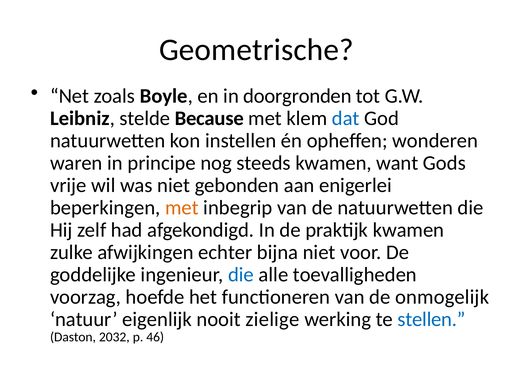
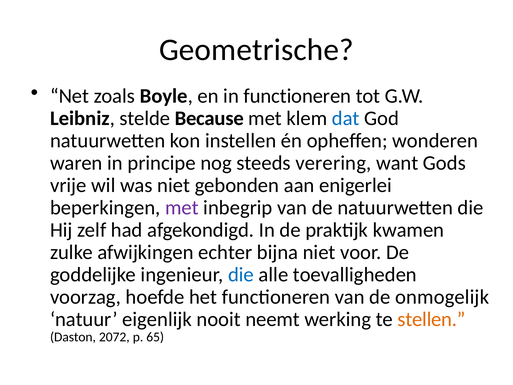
in doorgronden: doorgronden -> functioneren
steeds kwamen: kwamen -> verering
met at (182, 208) colour: orange -> purple
zielige: zielige -> neemt
stellen colour: blue -> orange
2032: 2032 -> 2072
46: 46 -> 65
